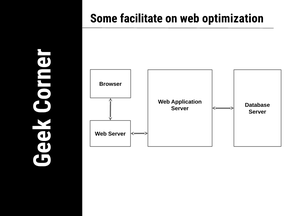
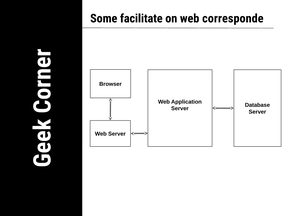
optimization: optimization -> corresponde
